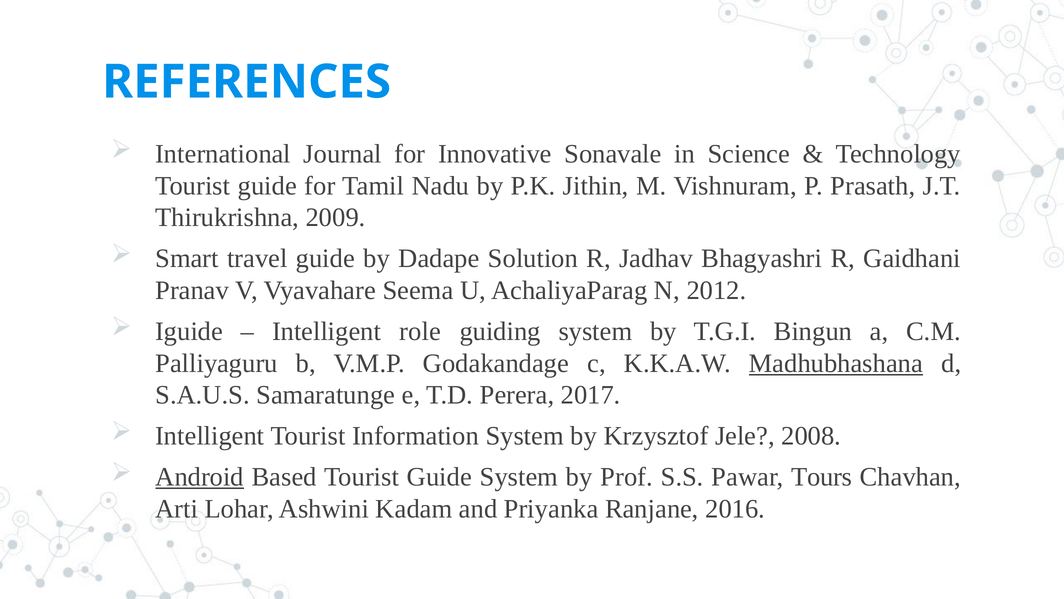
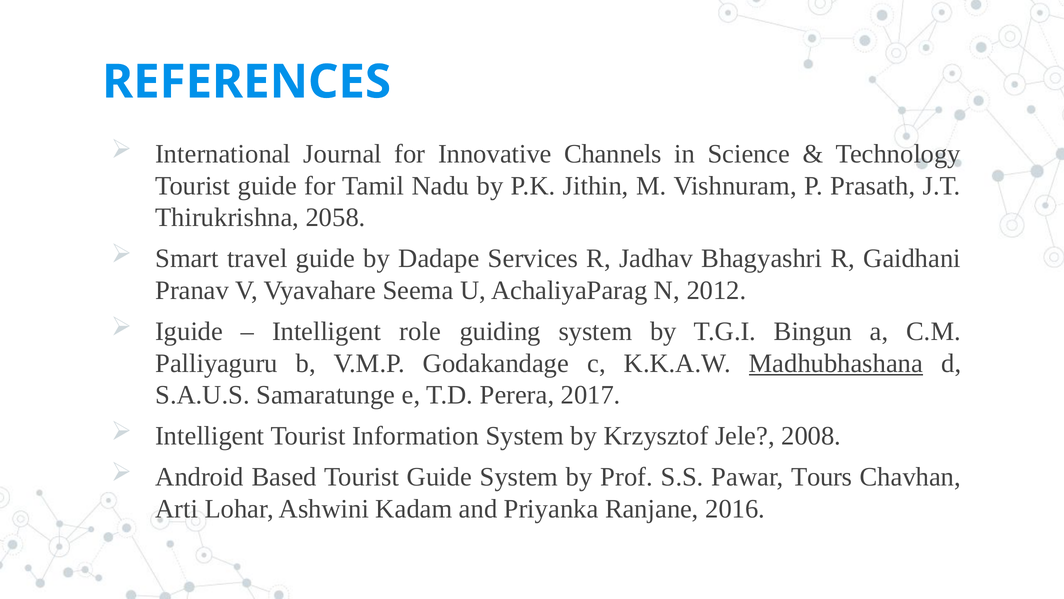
Sonavale: Sonavale -> Channels
2009: 2009 -> 2058
Solution: Solution -> Services
Android underline: present -> none
